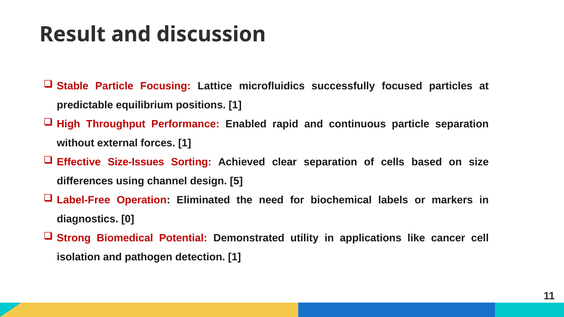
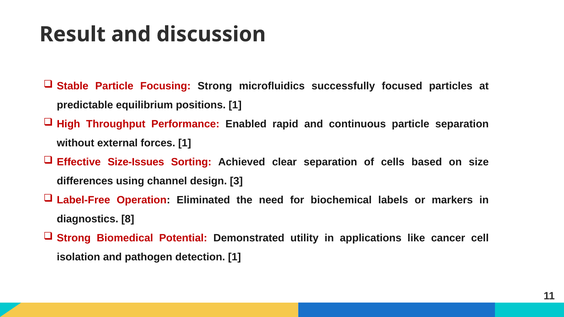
Focusing Lattice: Lattice -> Strong
5: 5 -> 3
0: 0 -> 8
